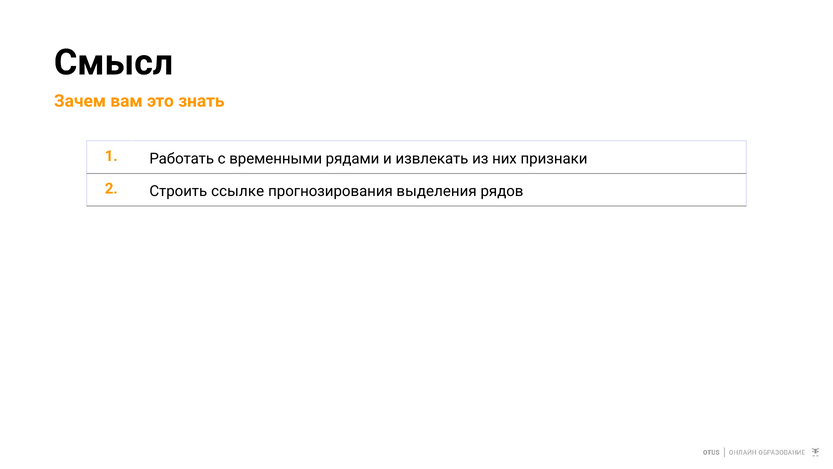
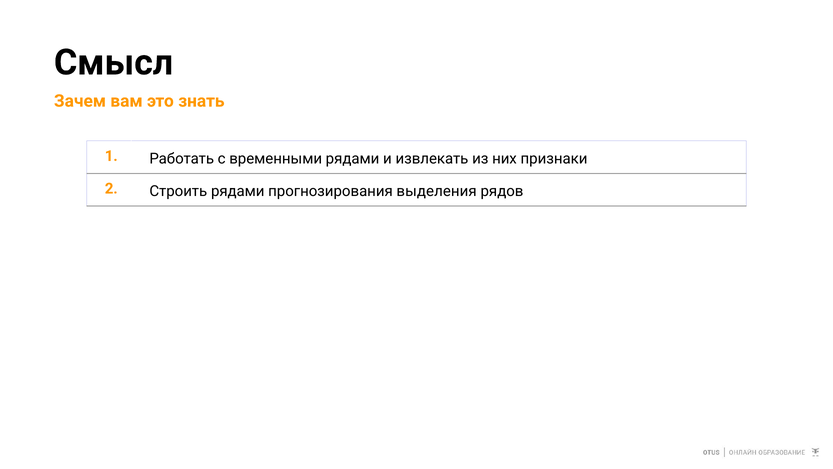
Строить ссылке: ссылке -> рядами
